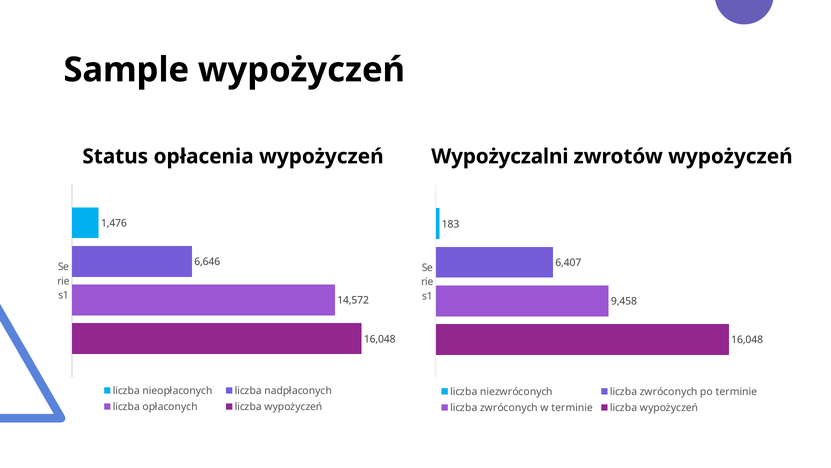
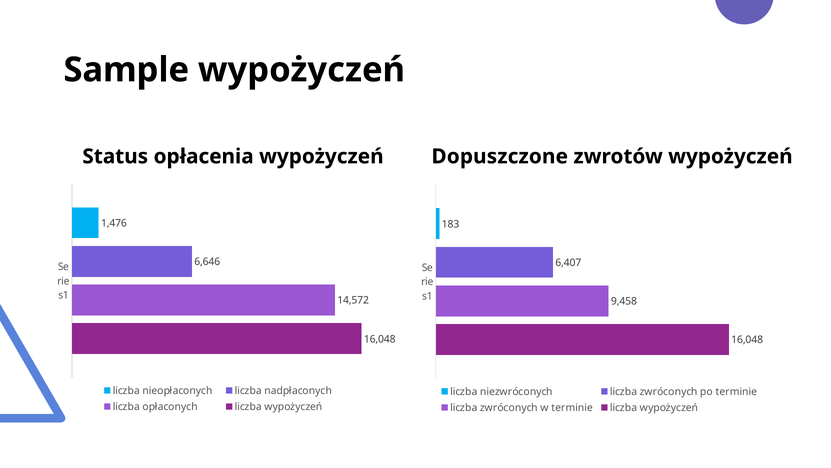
Wypożyczalni: Wypożyczalni -> Dopuszczone
